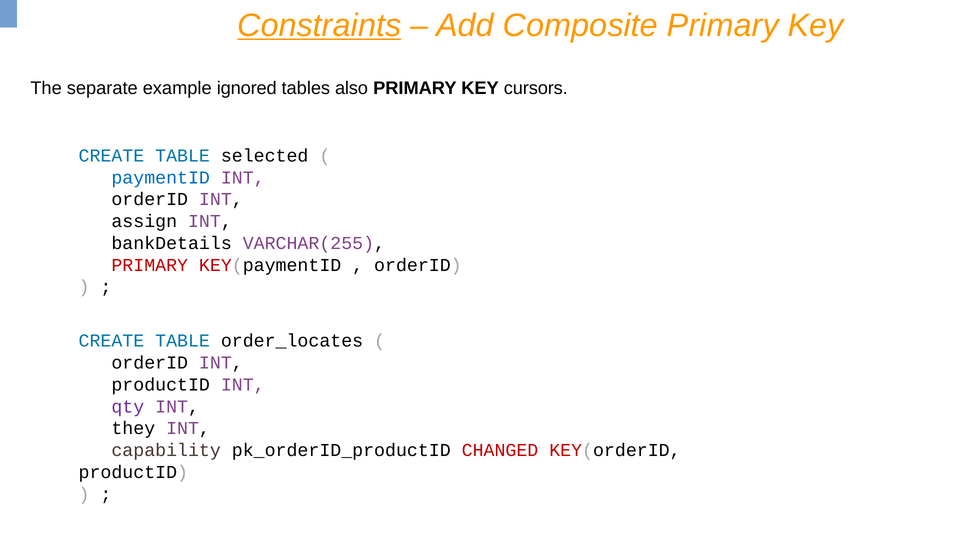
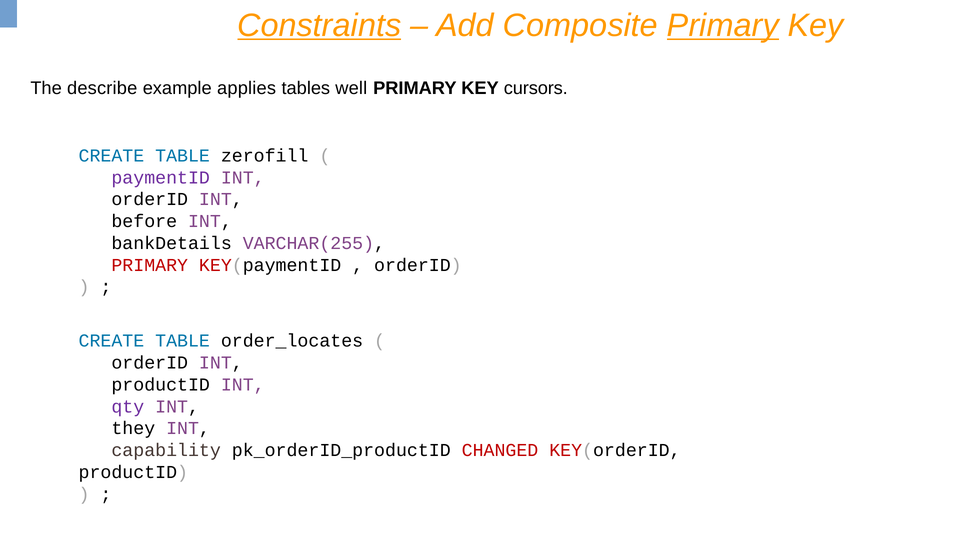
Primary at (723, 25) underline: none -> present
separate: separate -> describe
ignored: ignored -> applies
also: also -> well
selected: selected -> zerofill
paymentID colour: blue -> purple
assign: assign -> before
